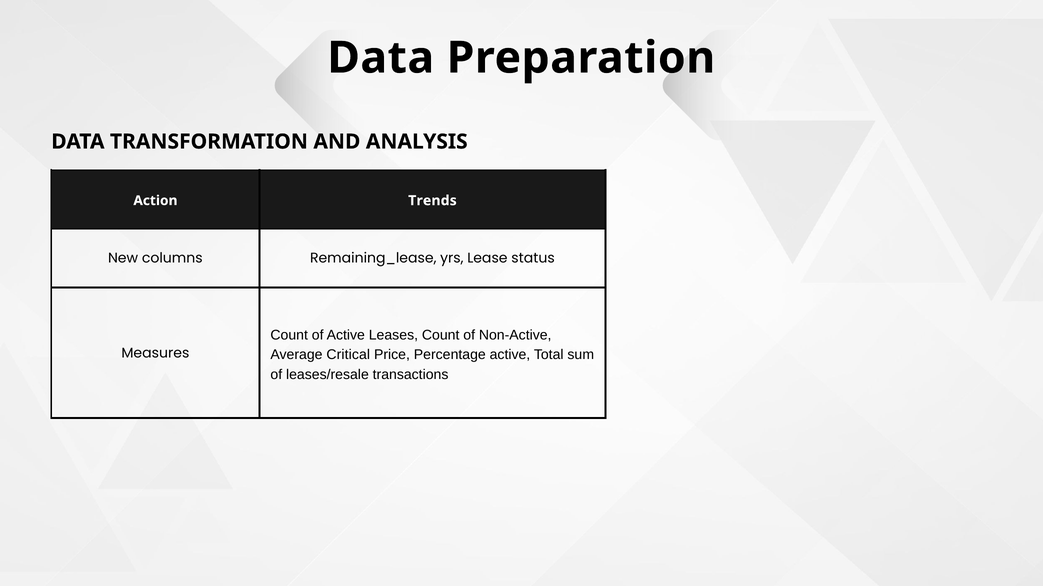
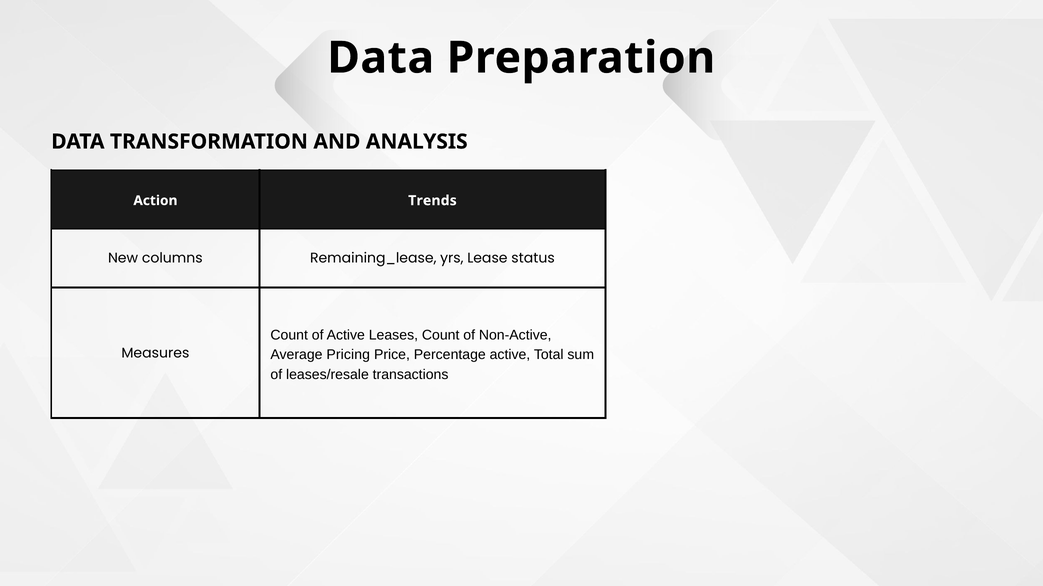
Critical: Critical -> Pricing
